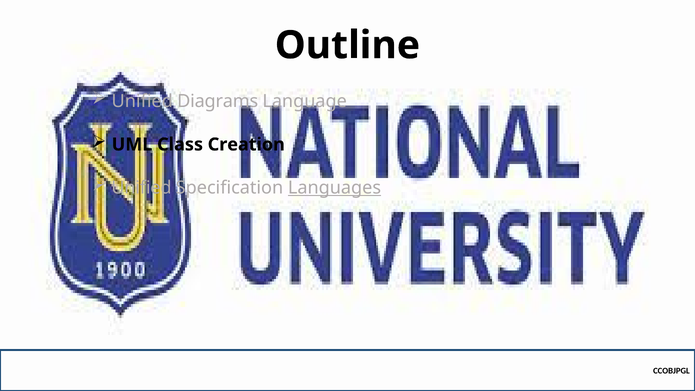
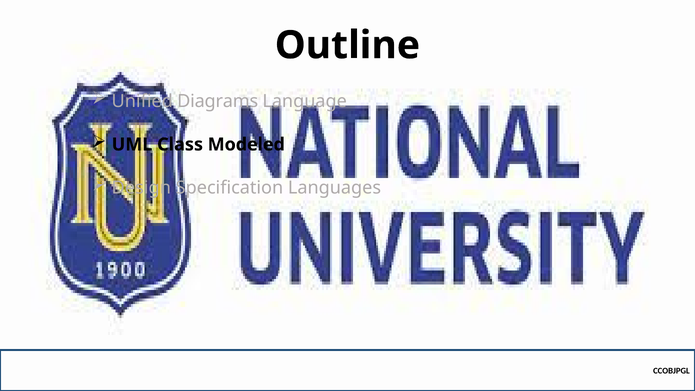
Creation: Creation -> Modeled
Unified at (141, 188): Unified -> Design
Languages underline: present -> none
